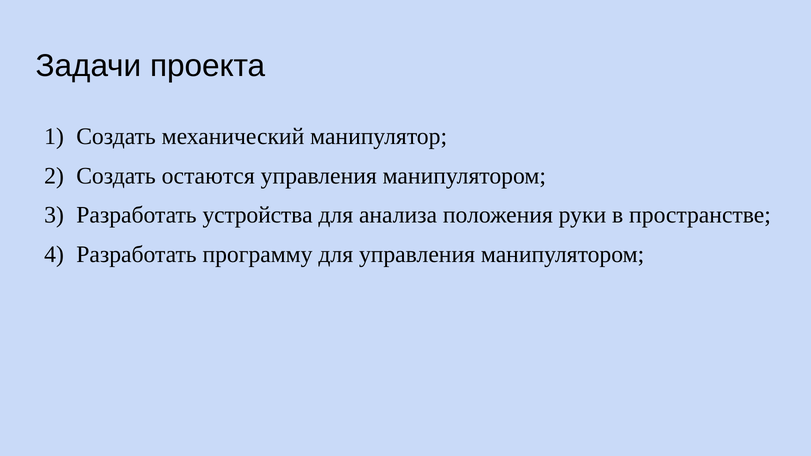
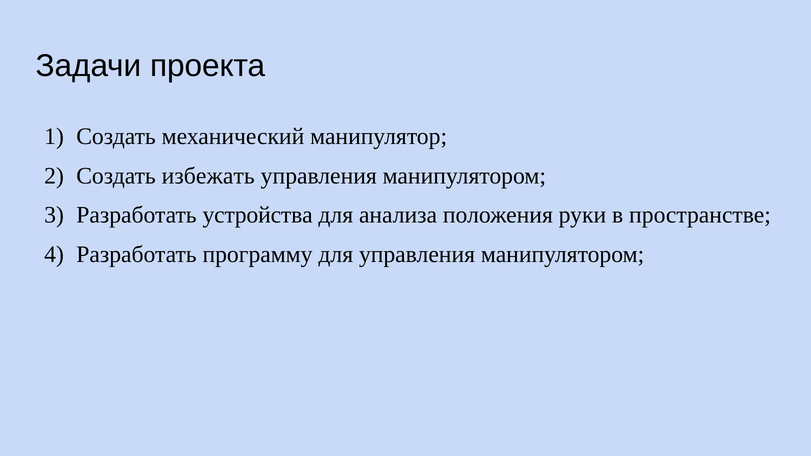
остаются: остаются -> избежать
